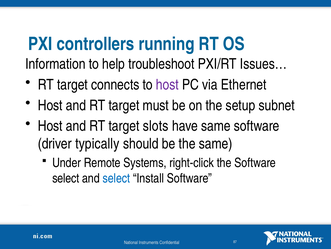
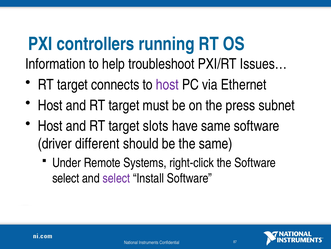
setup: setup -> press
typically: typically -> different
select at (116, 178) colour: blue -> purple
